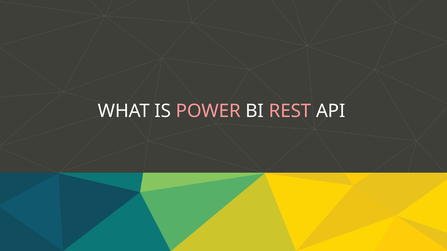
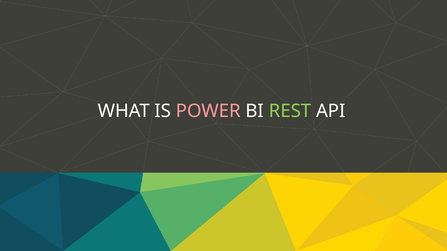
REST colour: pink -> light green
